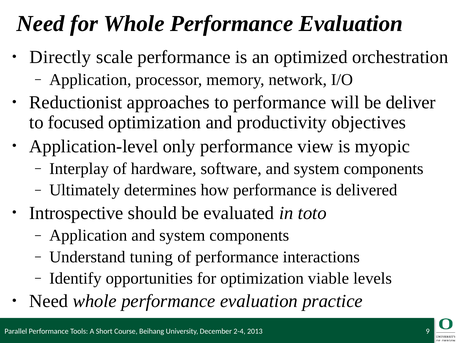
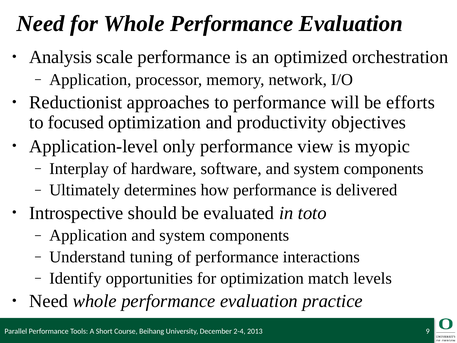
Directly: Directly -> Analysis
deliver: deliver -> efforts
viable: viable -> match
